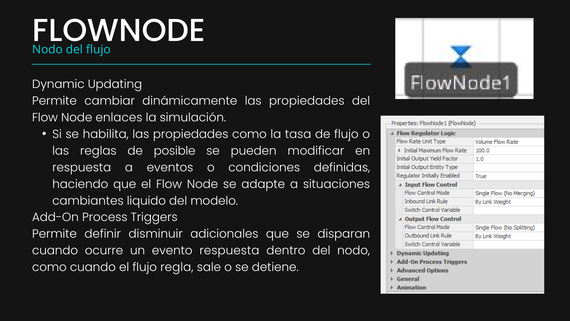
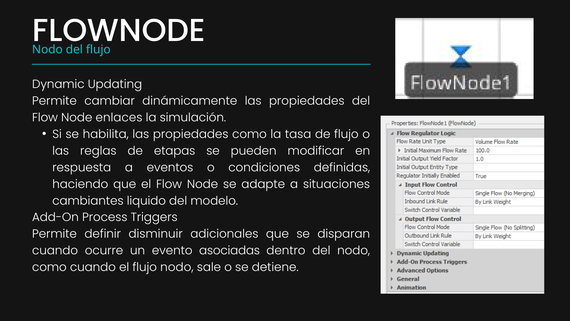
posible: posible -> etapas
evento respuesta: respuesta -> asociadas
flujo regla: regla -> nodo
